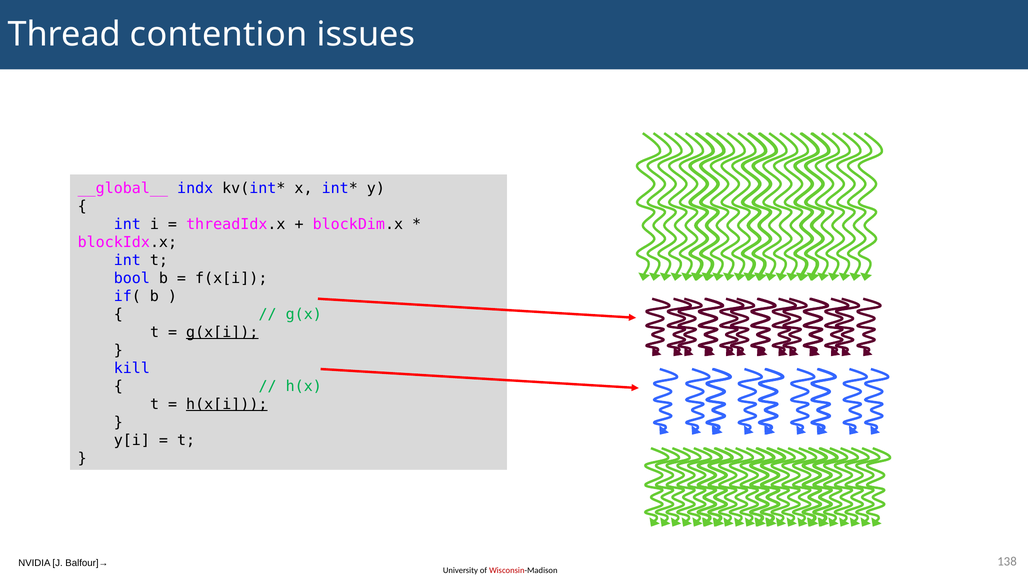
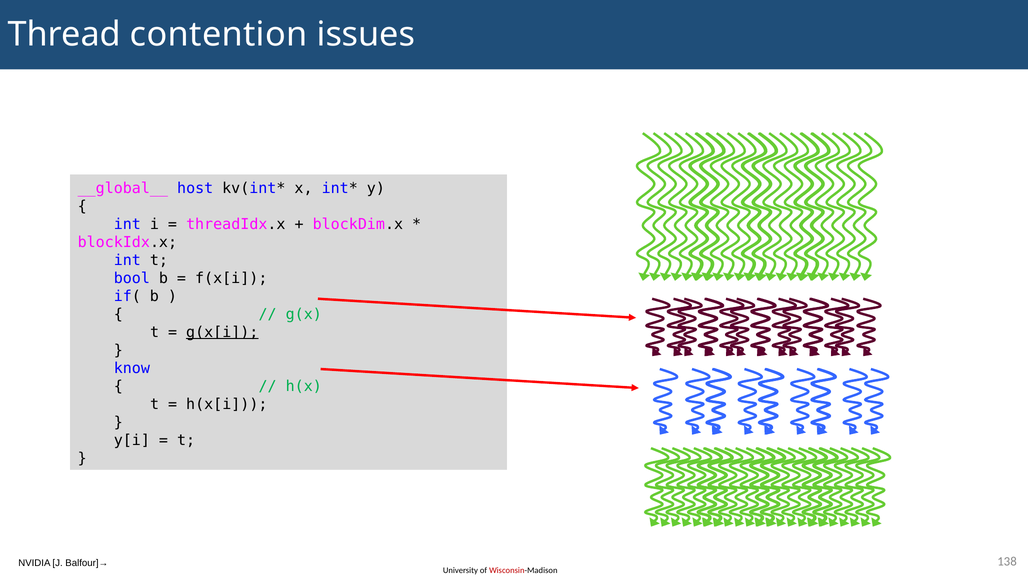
indx: indx -> host
kill: kill -> know
h(x[i underline: present -> none
